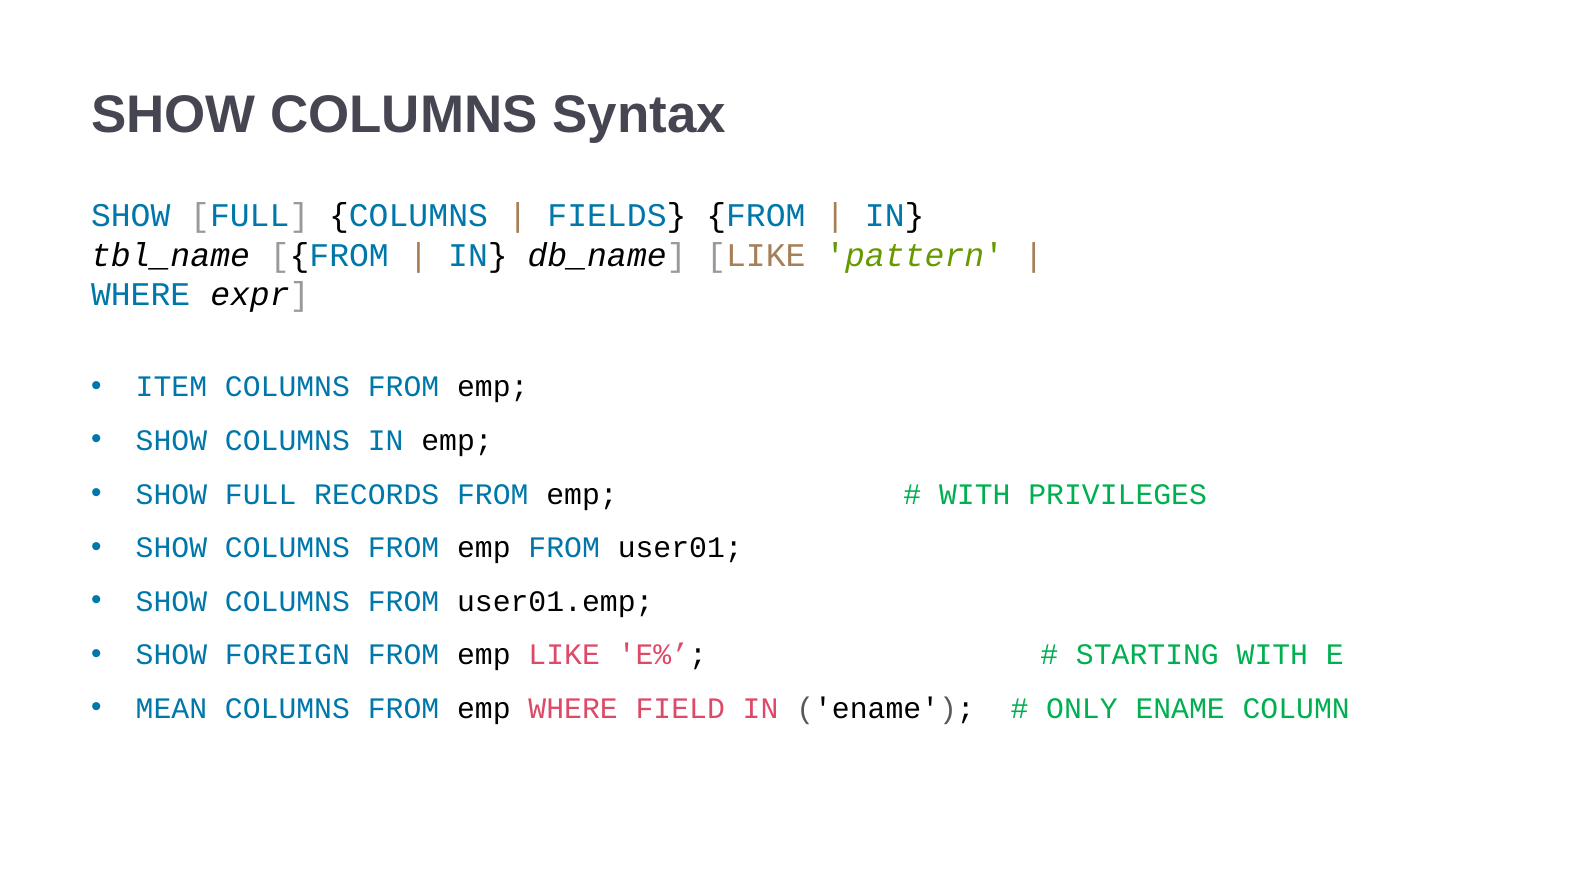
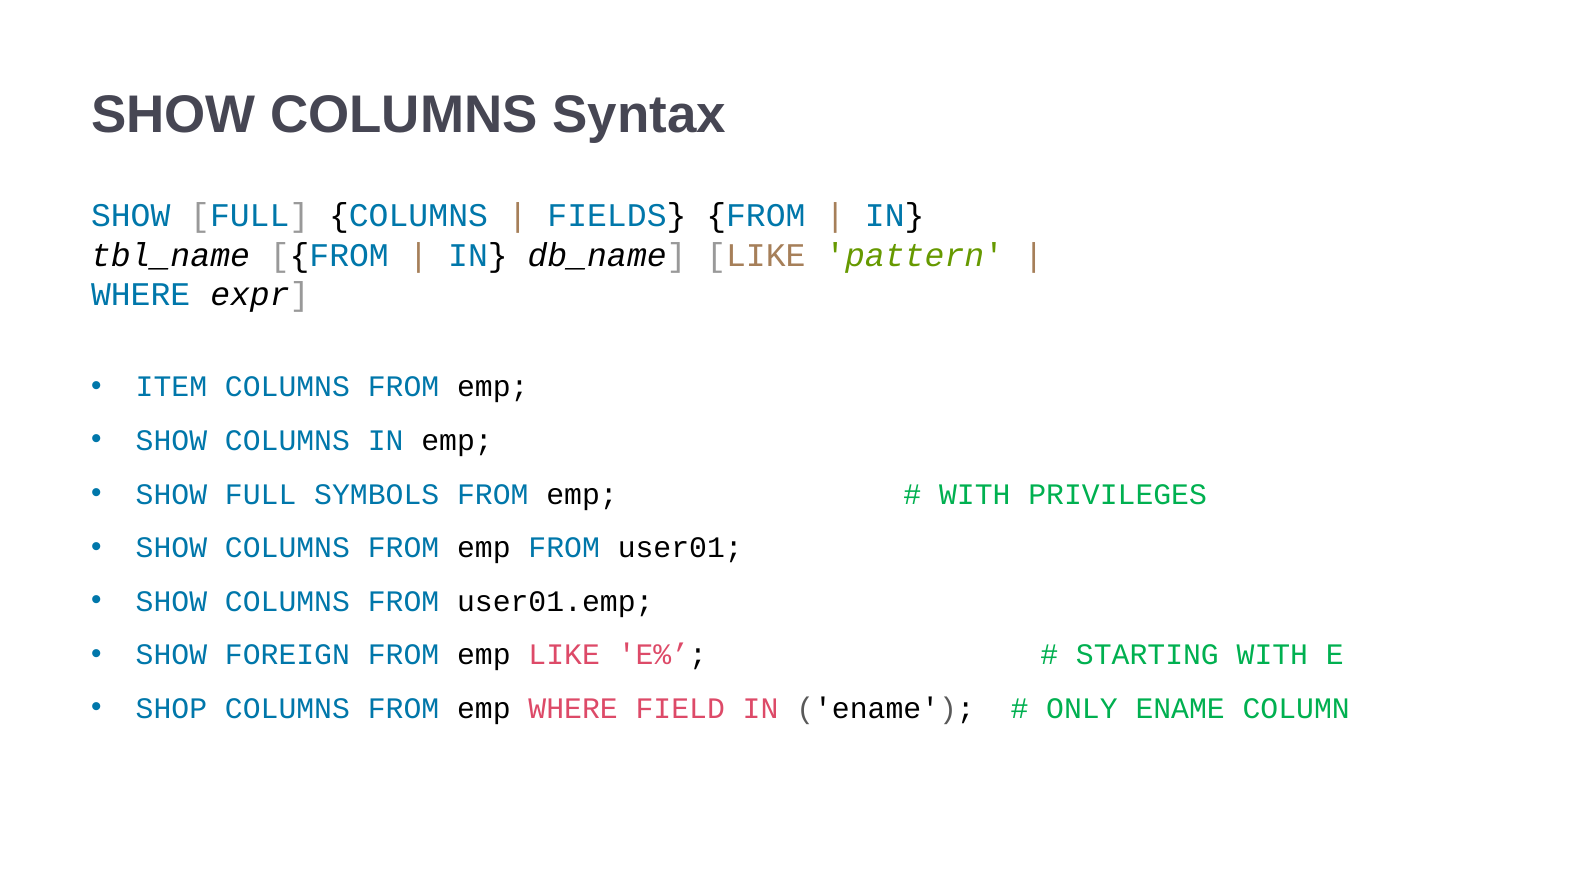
RECORDS: RECORDS -> SYMBOLS
MEAN: MEAN -> SHOP
